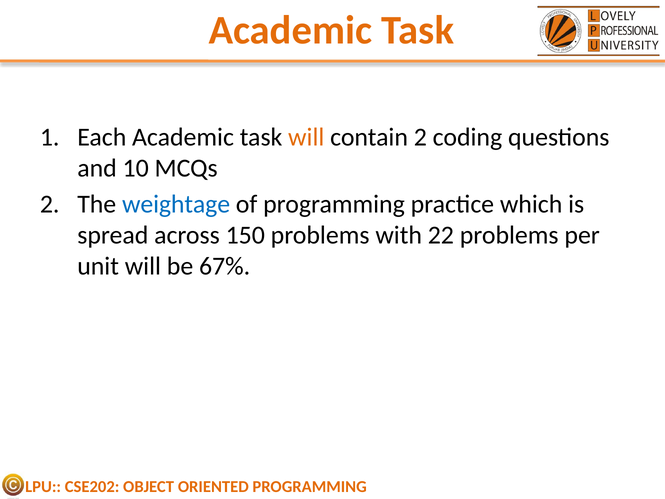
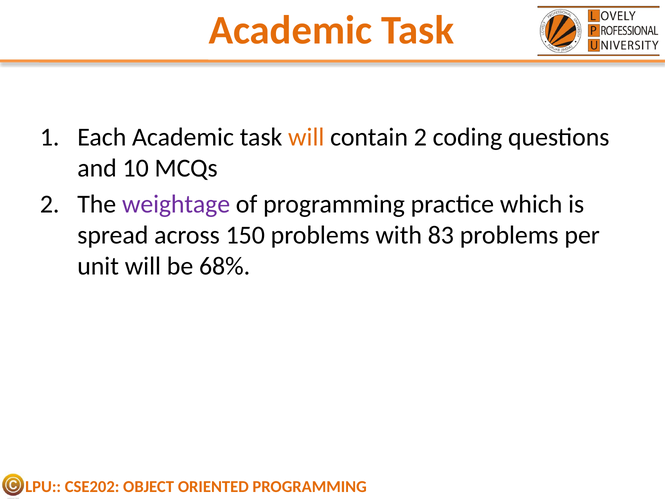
weightage colour: blue -> purple
22: 22 -> 83
67%: 67% -> 68%
